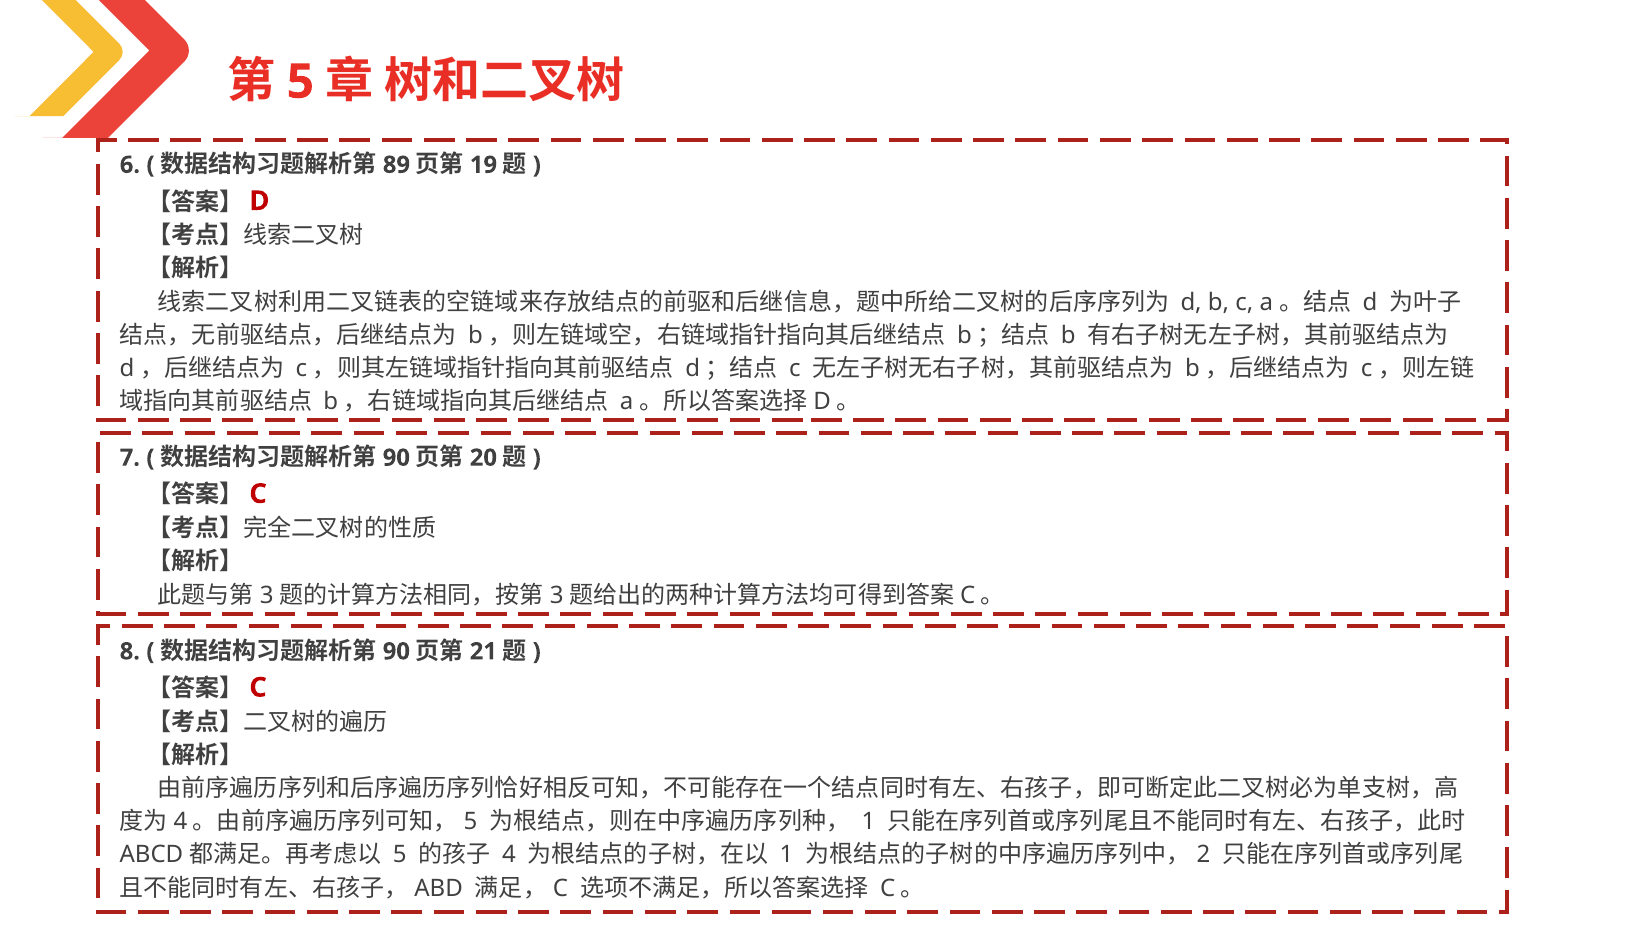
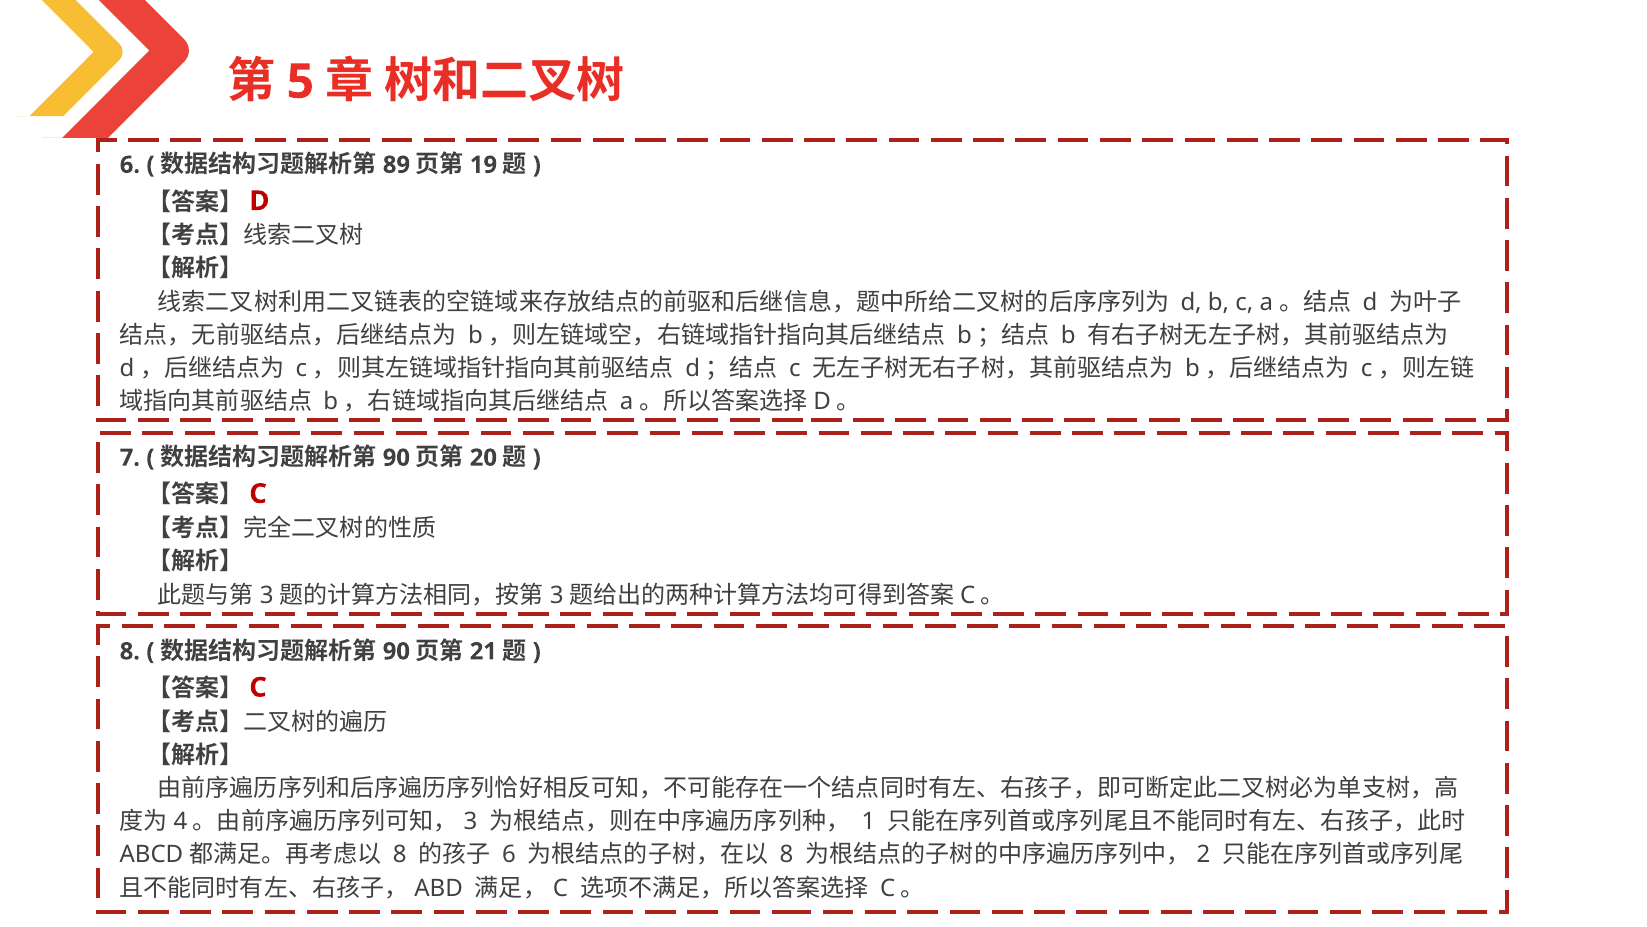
5 at (470, 821): 5 -> 3
5 at (400, 855): 5 -> 8
4 at (509, 855): 4 -> 6
1 at (787, 855): 1 -> 8
